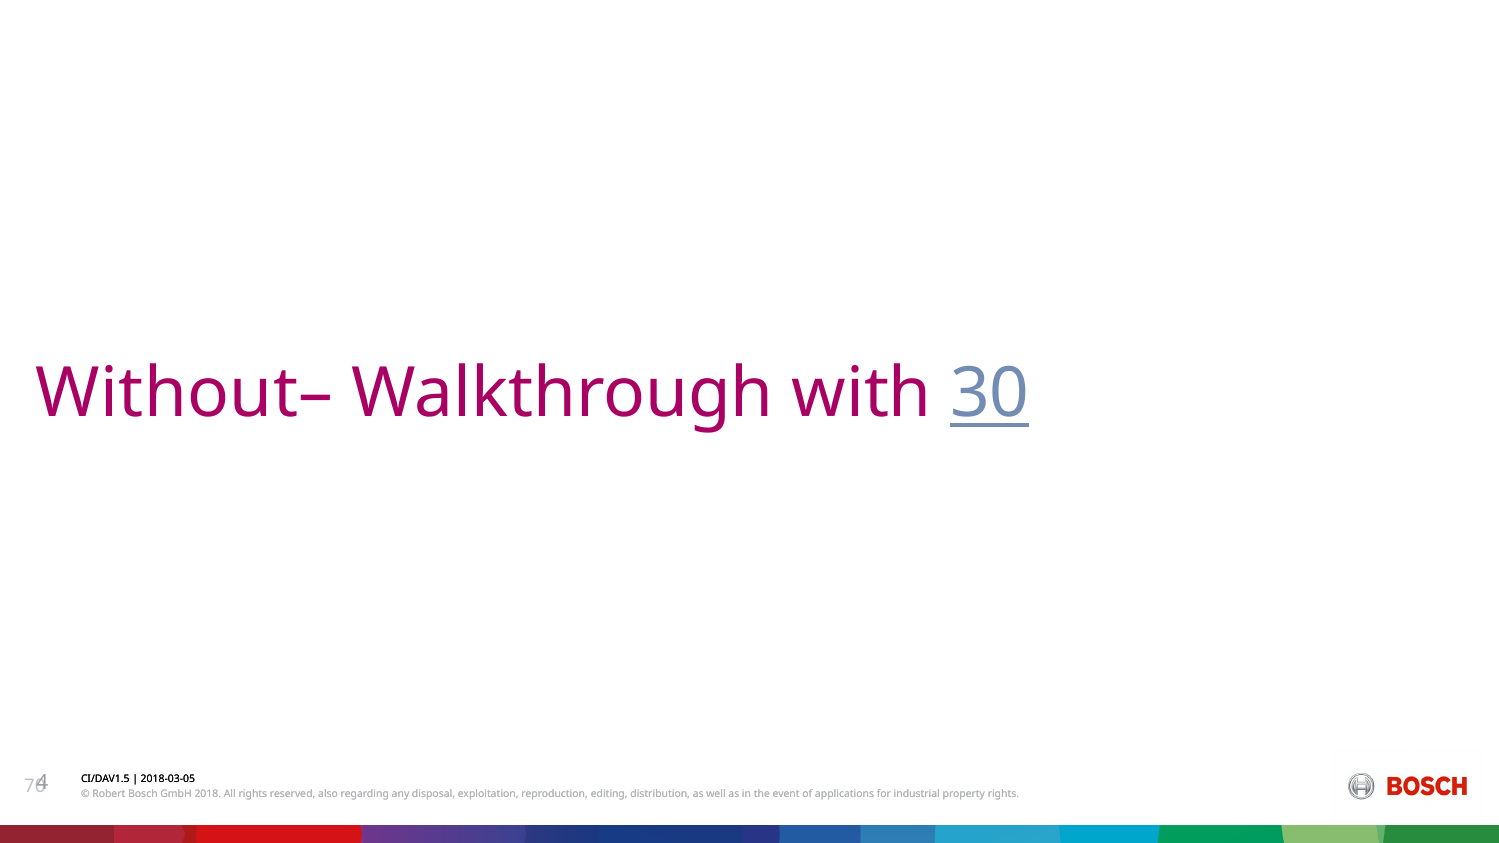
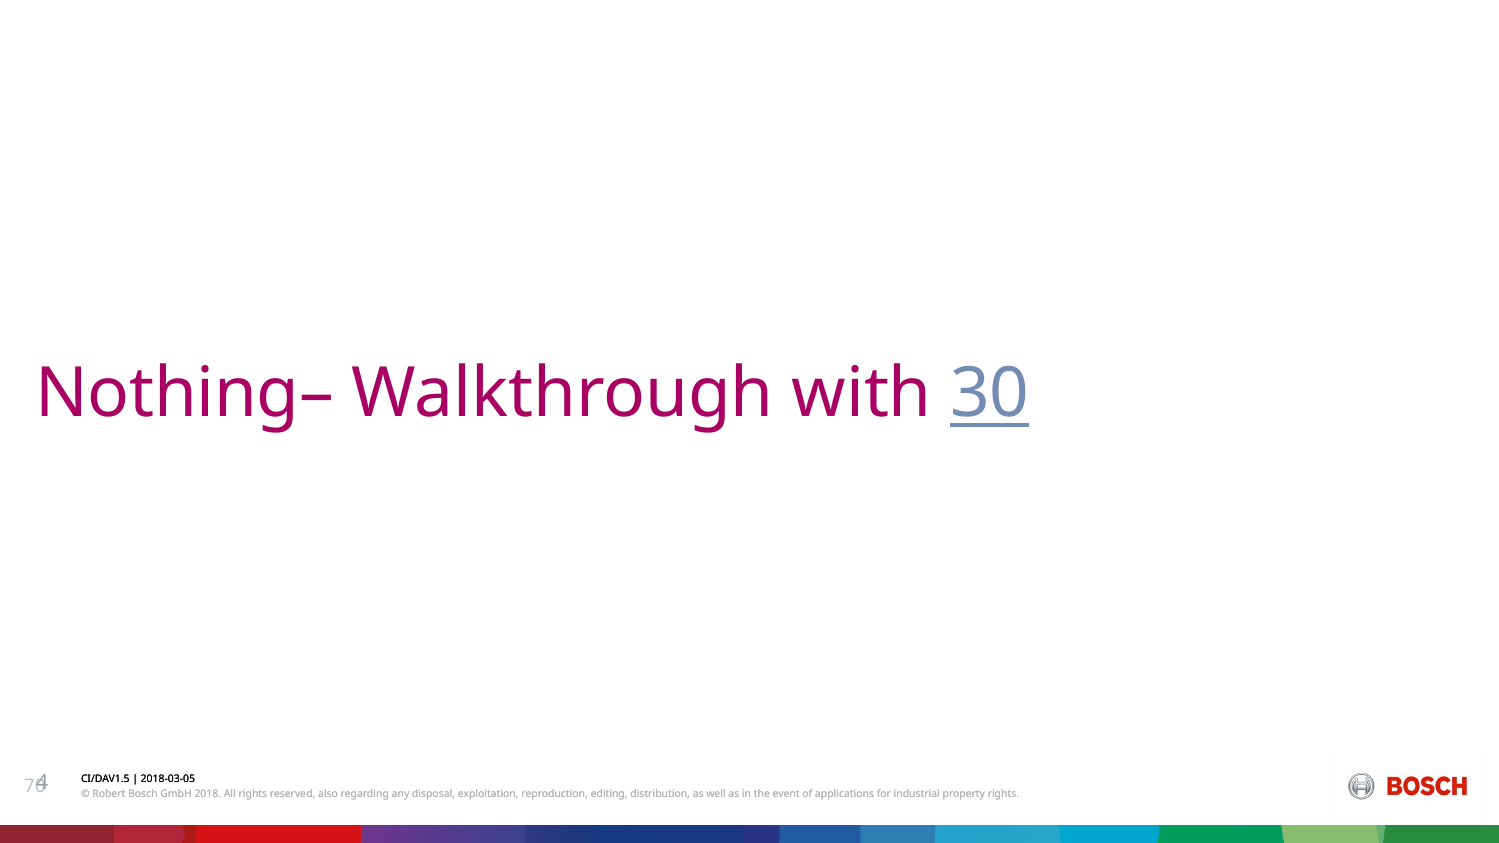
Without–: Without– -> Nothing–
